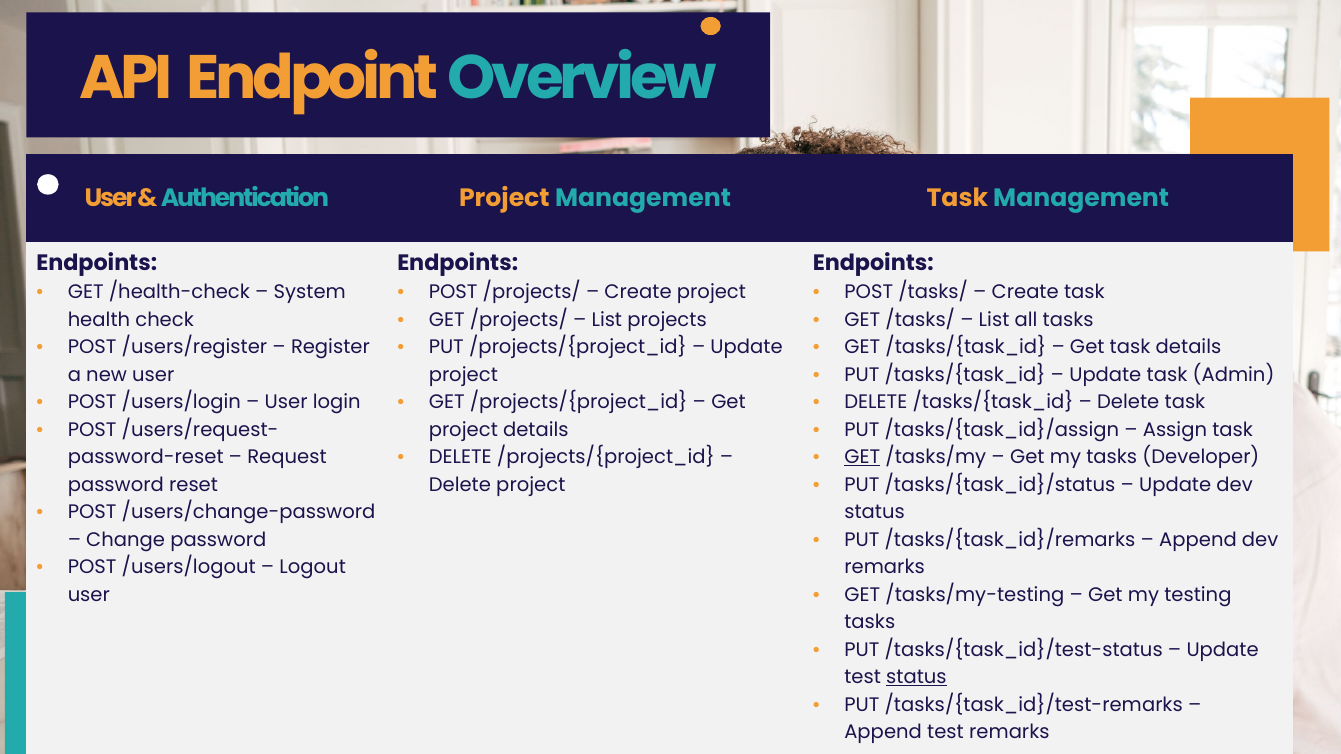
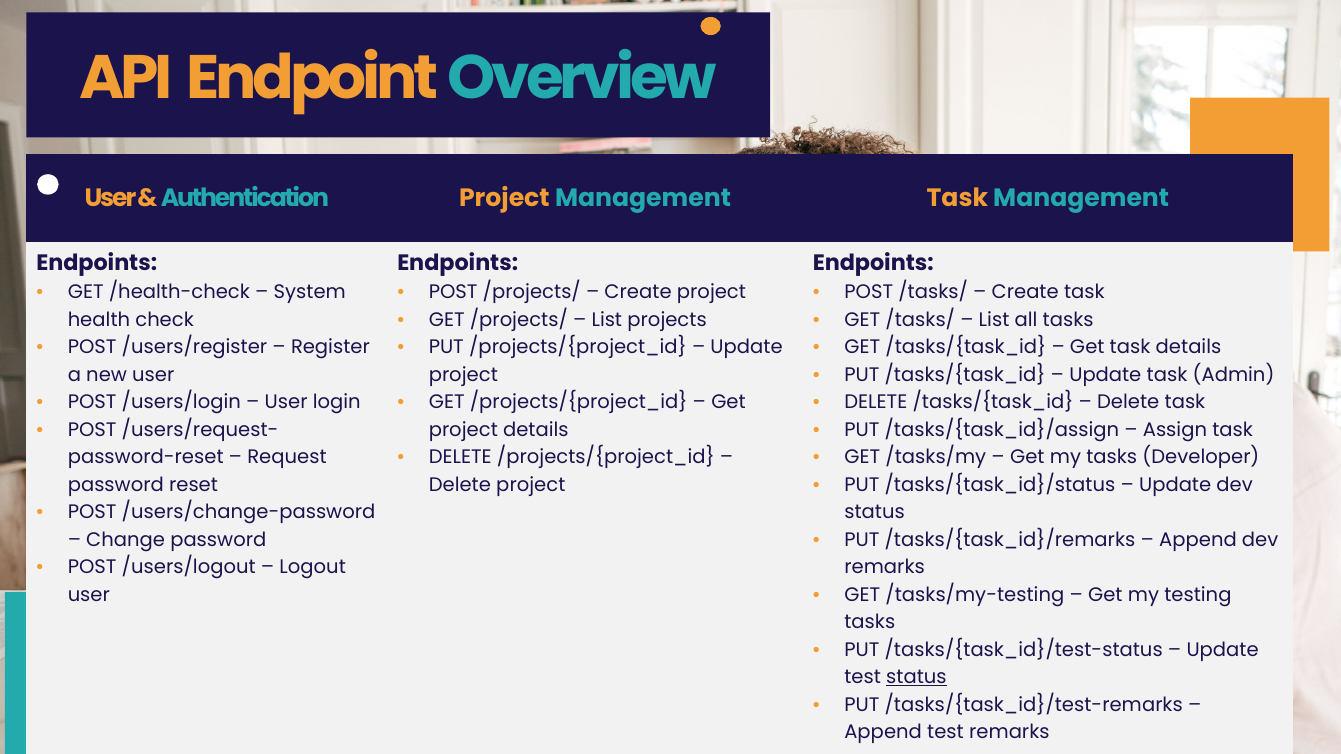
GET at (862, 457) underline: present -> none
